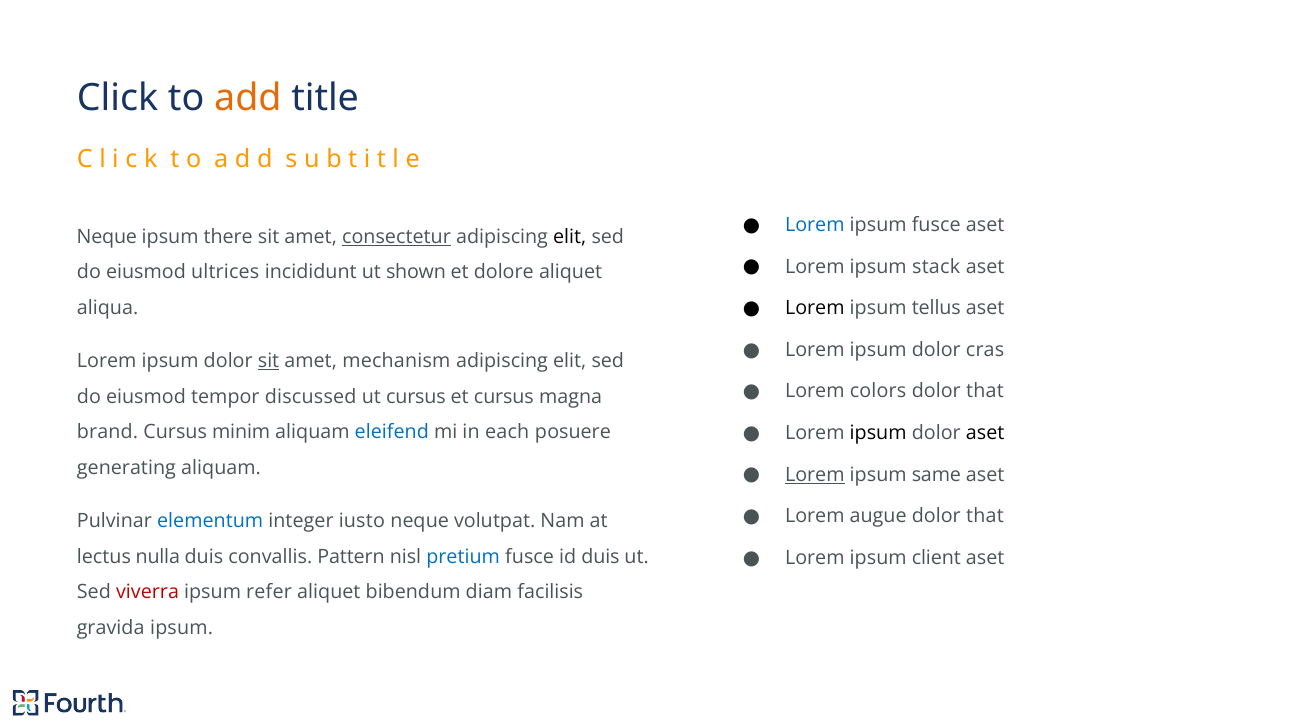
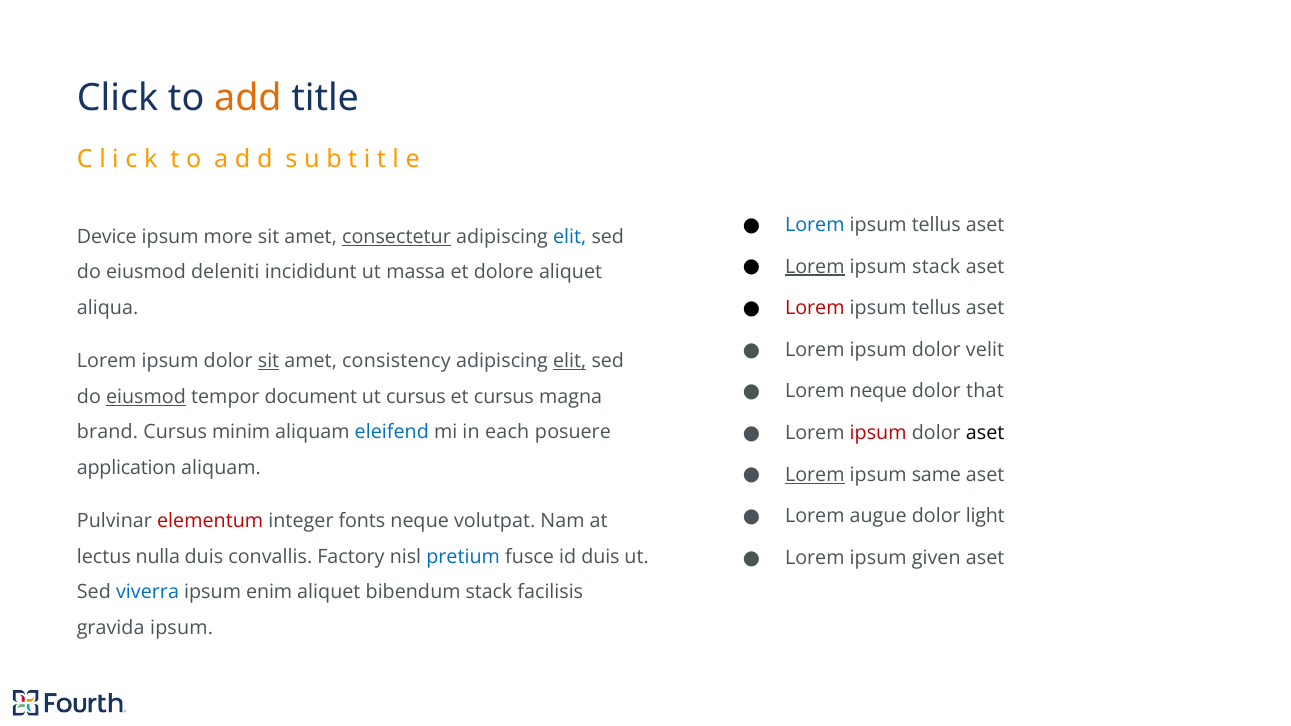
fusce at (936, 225): fusce -> tellus
Neque at (107, 237): Neque -> Device
there: there -> more
elit at (570, 237) colour: black -> blue
Lorem at (815, 267) underline: none -> present
ultrices: ultrices -> deleniti
shown: shown -> massa
Lorem at (815, 308) colour: black -> red
cras: cras -> velit
mechanism: mechanism -> consistency
elit at (570, 361) underline: none -> present
Lorem colors: colors -> neque
eiusmod at (146, 397) underline: none -> present
discussed: discussed -> document
ipsum at (878, 433) colour: black -> red
generating: generating -> application
that at (985, 516): that -> light
elementum colour: blue -> red
iusto: iusto -> fonts
client: client -> given
Pattern: Pattern -> Factory
viverra colour: red -> blue
refer: refer -> enim
bibendum diam: diam -> stack
